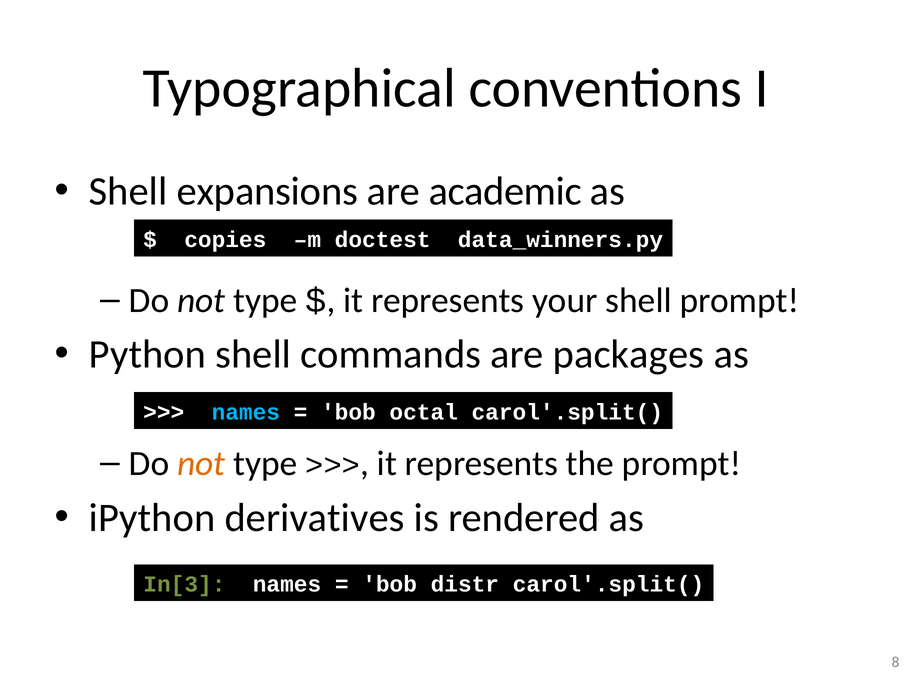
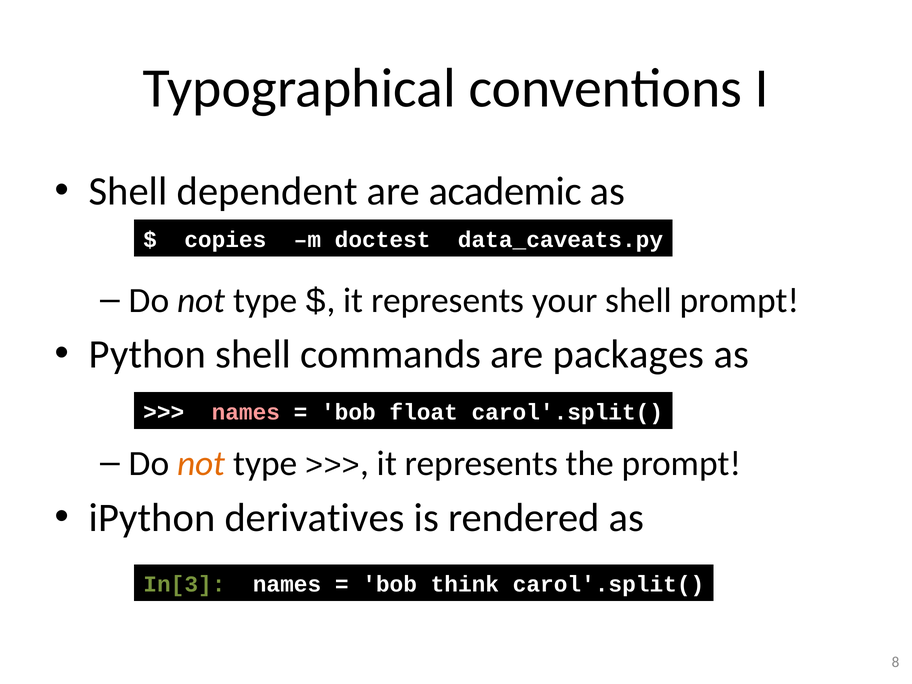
expansions: expansions -> dependent
data_winners.py: data_winners.py -> data_caveats.py
names at (246, 412) colour: light blue -> pink
octal: octal -> float
distr: distr -> think
